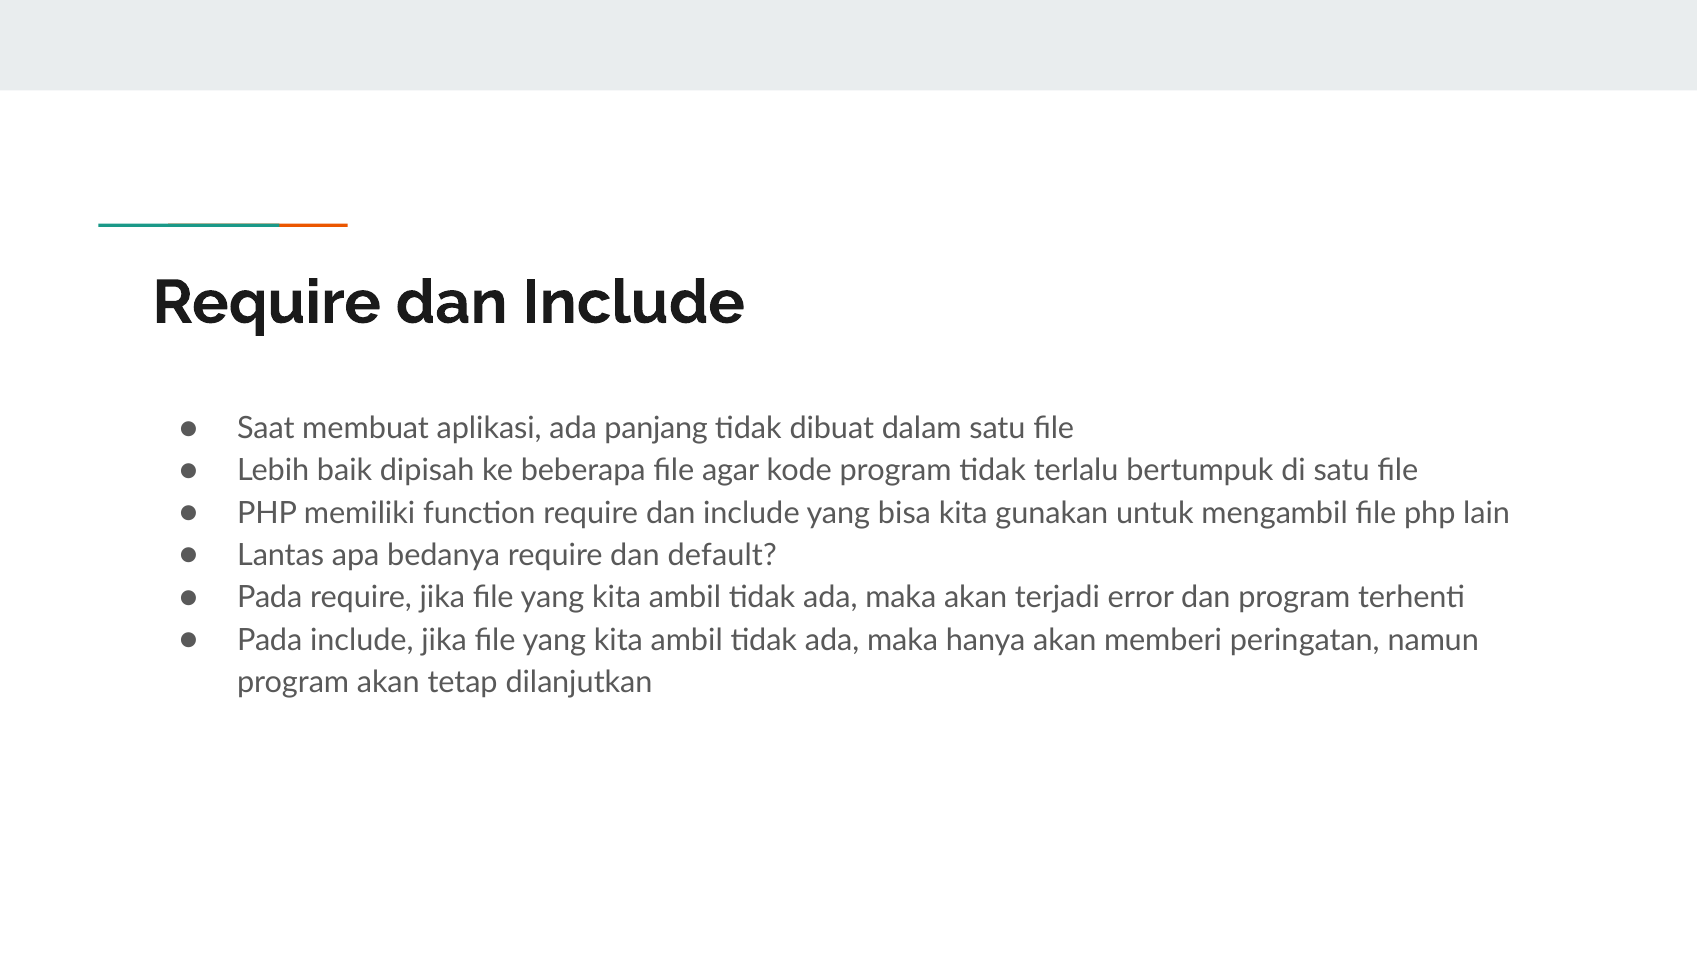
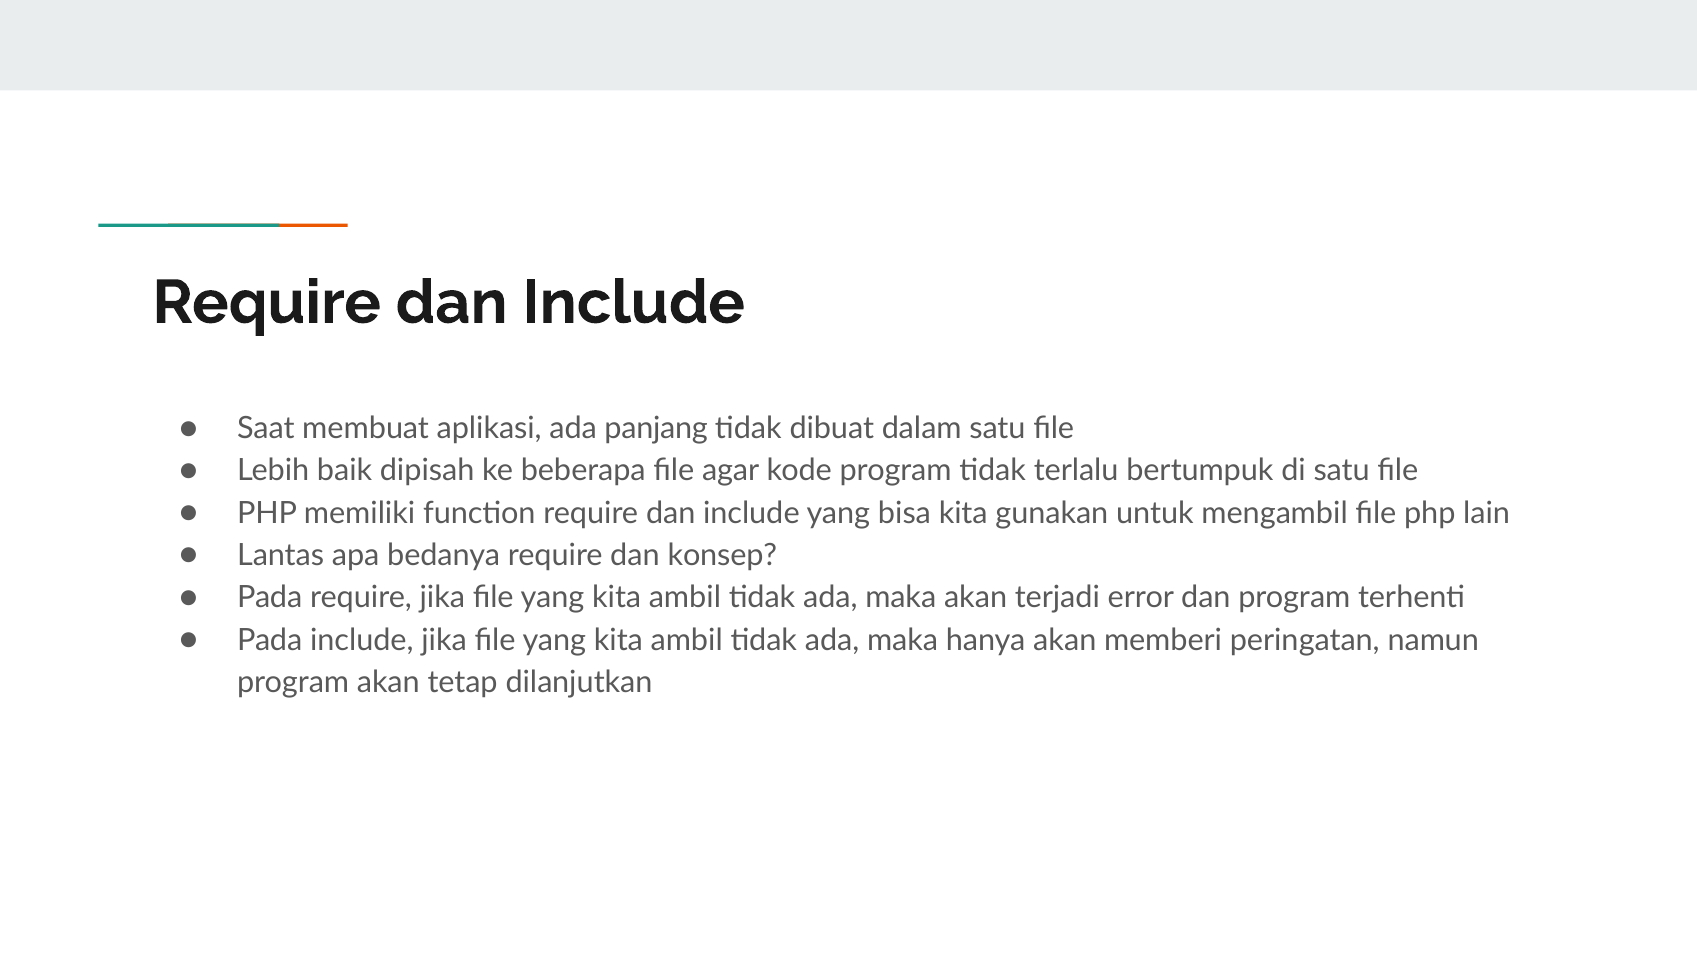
default: default -> konsep
